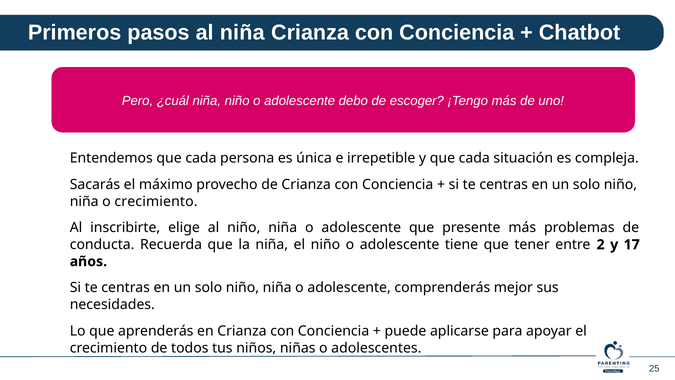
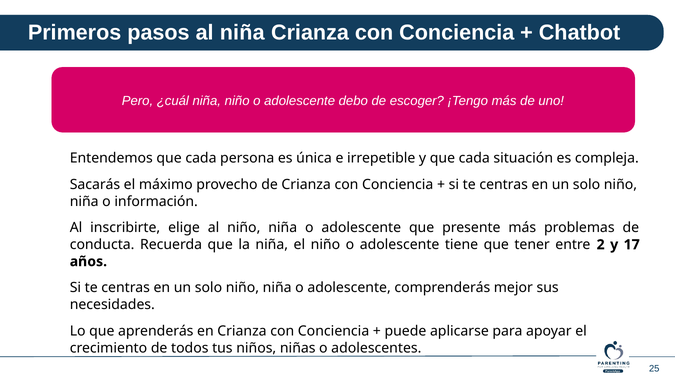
o crecimiento: crecimiento -> información
